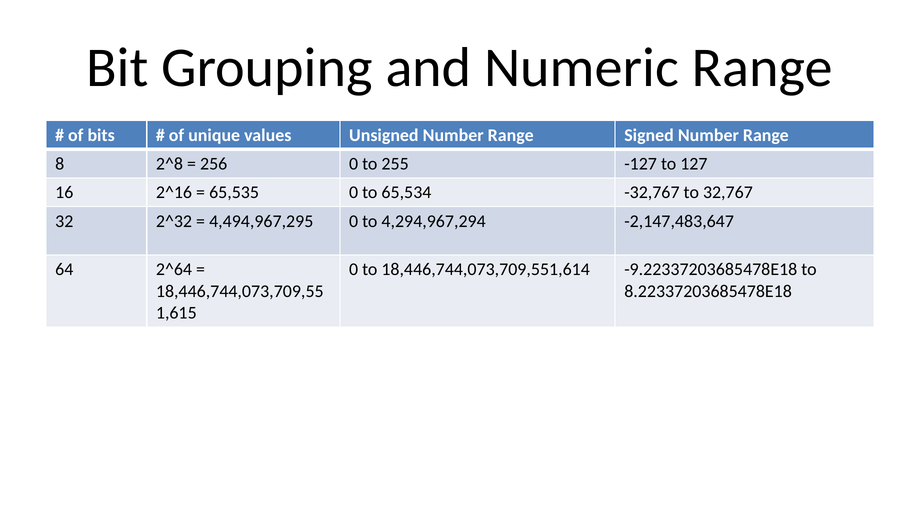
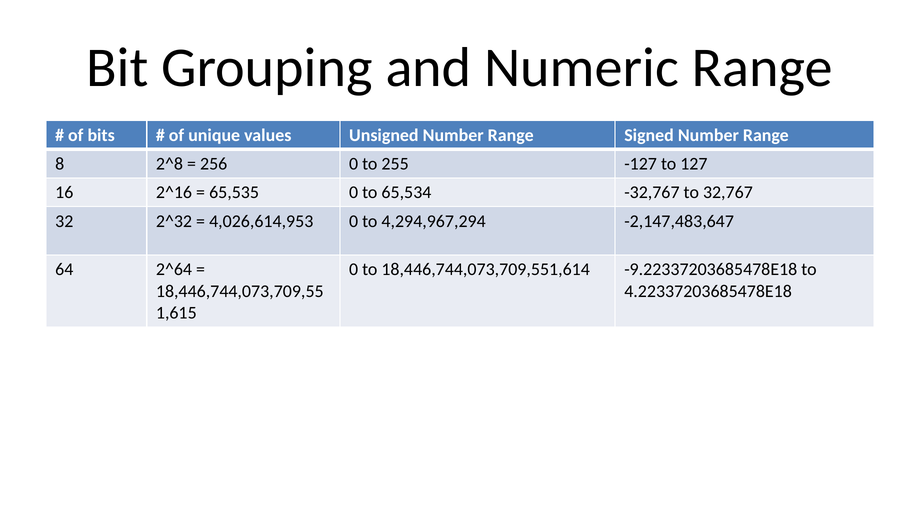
4,494,967,295: 4,494,967,295 -> 4,026,614,953
8.22337203685478E18: 8.22337203685478E18 -> 4.22337203685478E18
